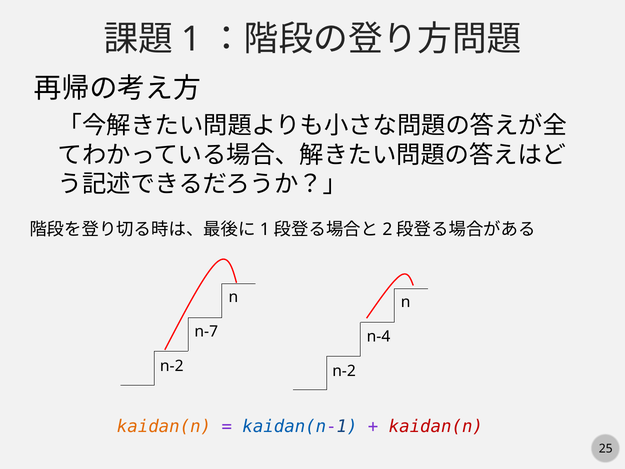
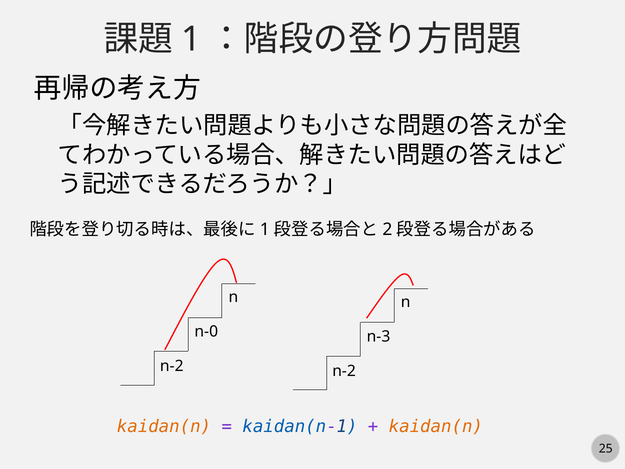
n-7: n-7 -> n-0
n-4: n-4 -> n-3
kaidan(n at (436, 426) colour: red -> orange
